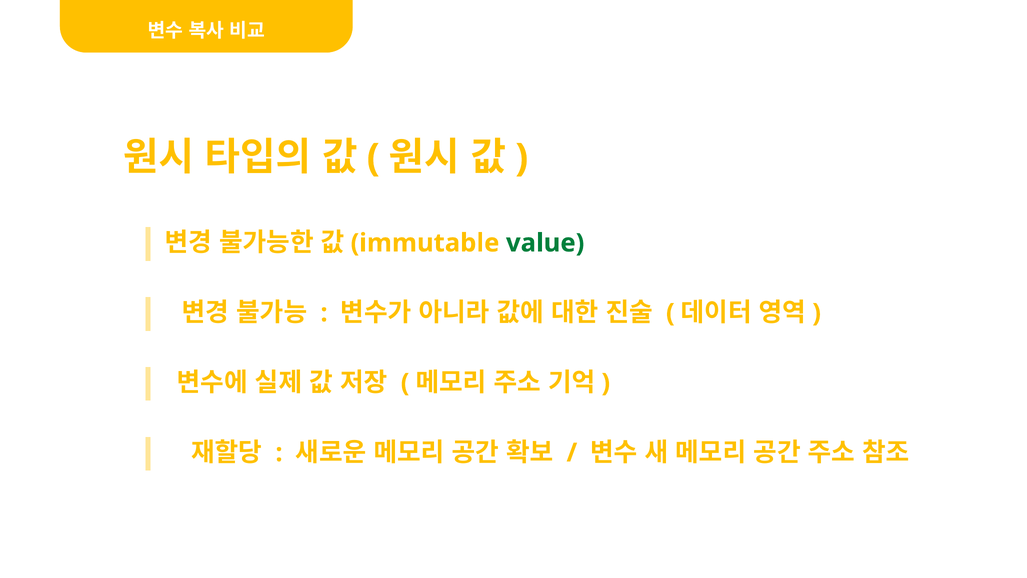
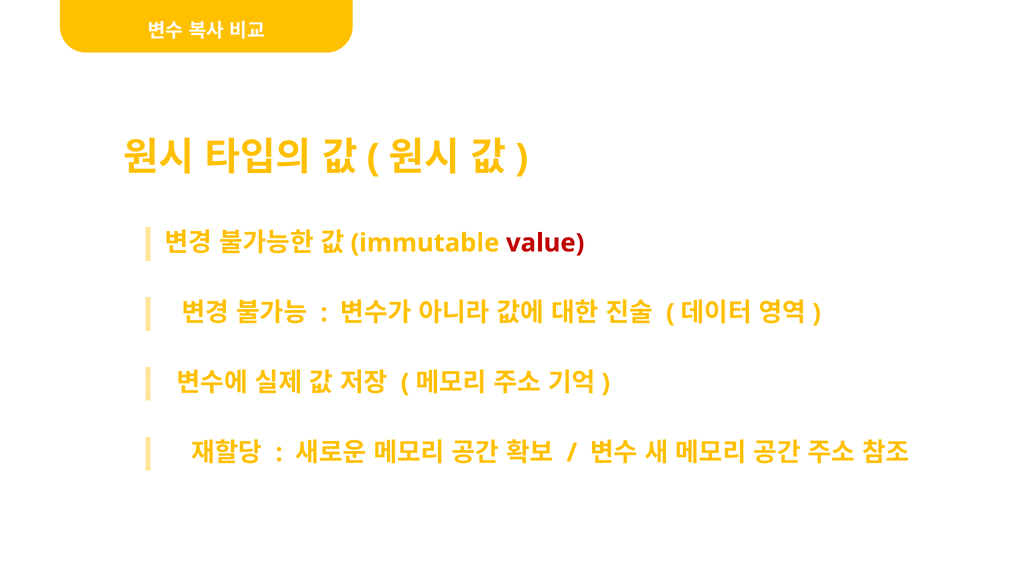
value colour: green -> red
